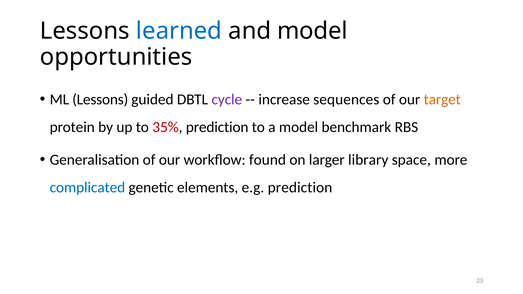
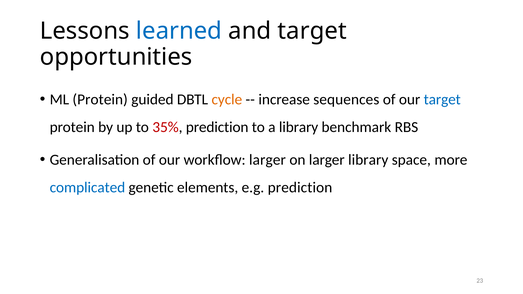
and model: model -> target
ML Lessons: Lessons -> Protein
cycle colour: purple -> orange
target at (442, 100) colour: orange -> blue
a model: model -> library
workflow found: found -> larger
